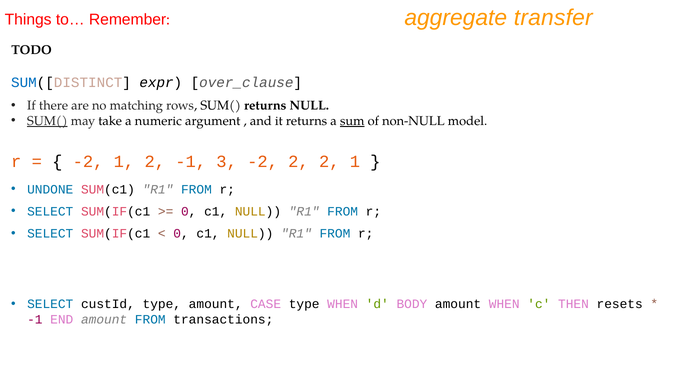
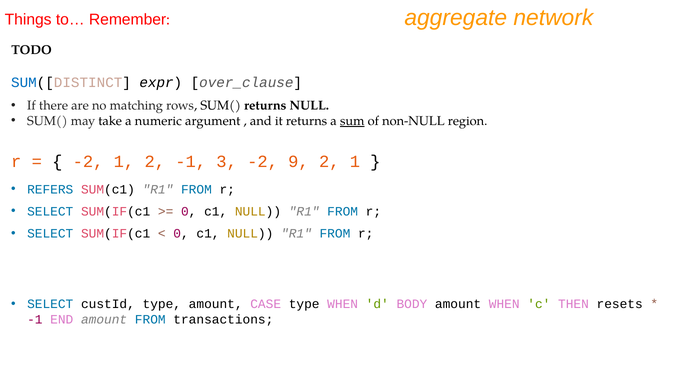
transfer: transfer -> network
SUM( at (47, 121) underline: present -> none
model: model -> region
-2 2: 2 -> 9
UNDONE: UNDONE -> REFERS
